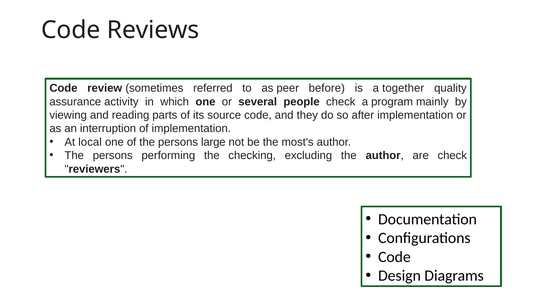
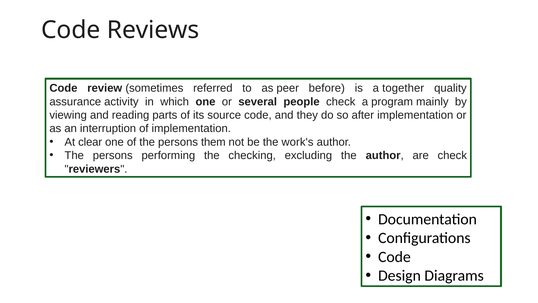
local: local -> clear
large: large -> them
most's: most's -> work's
